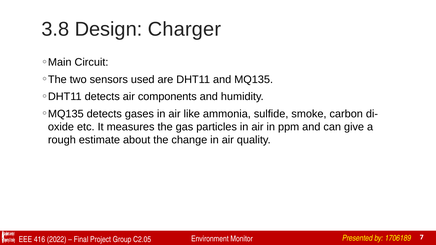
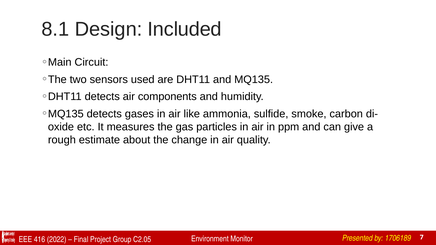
3.8: 3.8 -> 8.1
Charger: Charger -> Included
